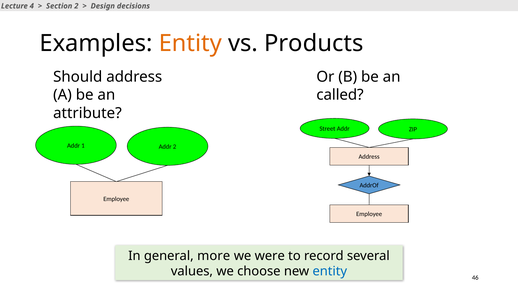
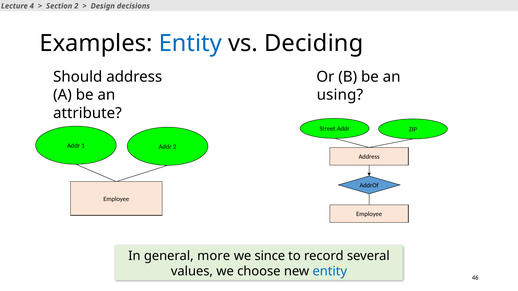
Entity at (190, 44) colour: orange -> blue
Products: Products -> Deciding
called: called -> using
were: were -> since
